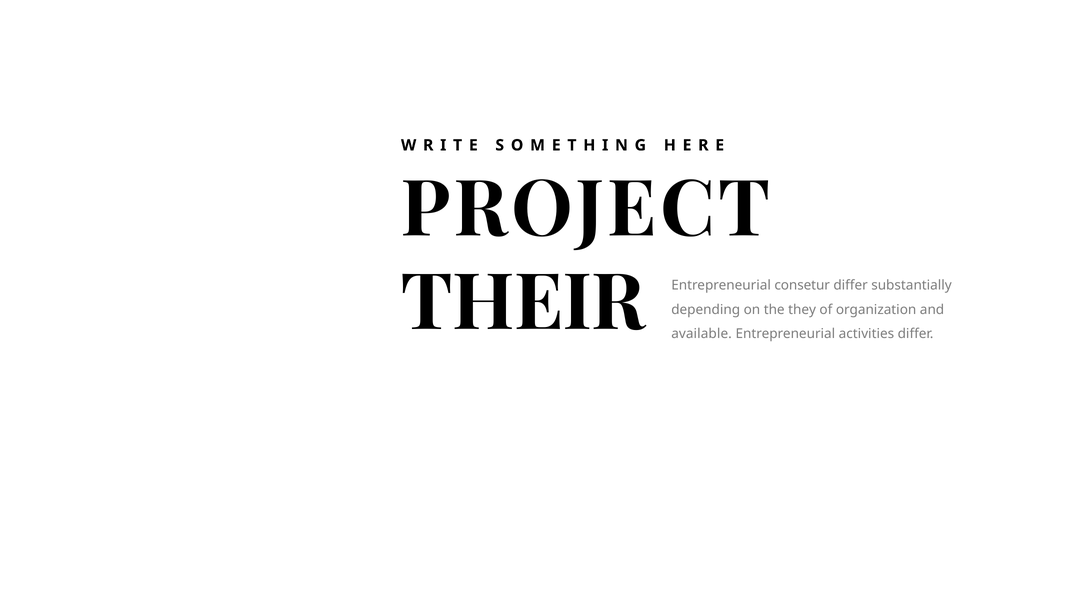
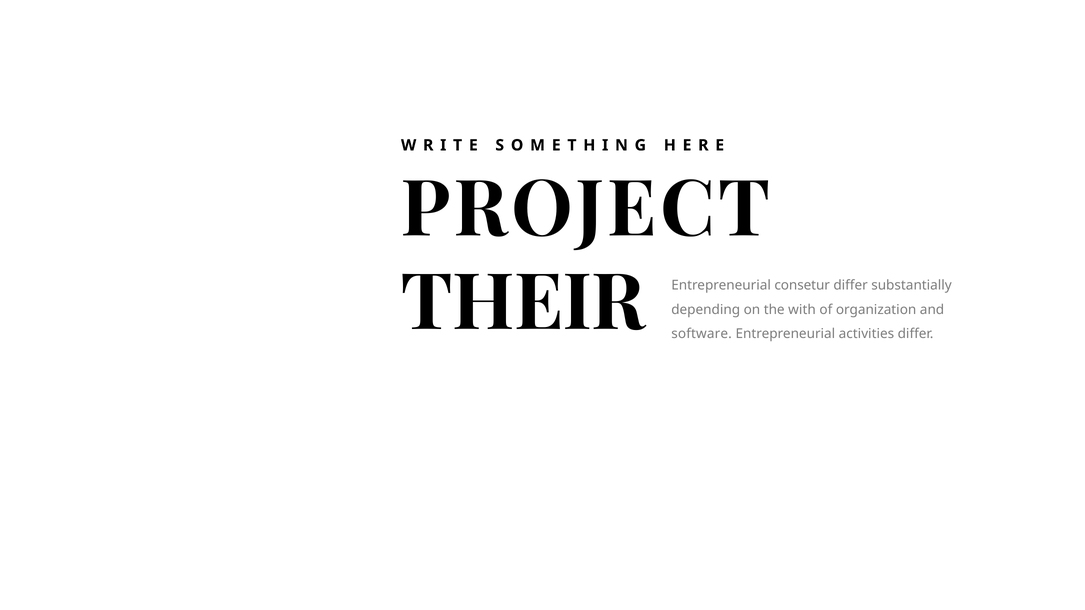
they: they -> with
available: available -> software
